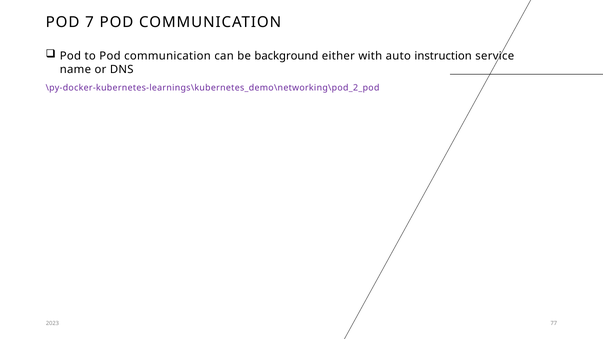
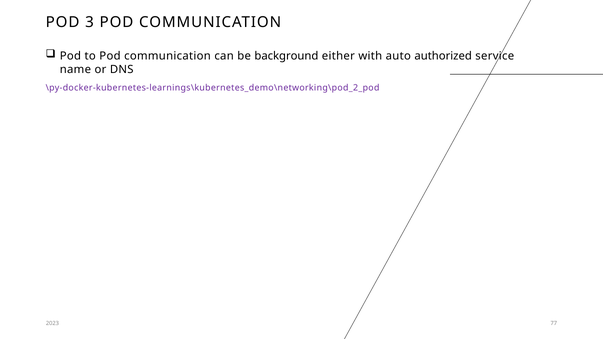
7: 7 -> 3
instruction: instruction -> authorized
